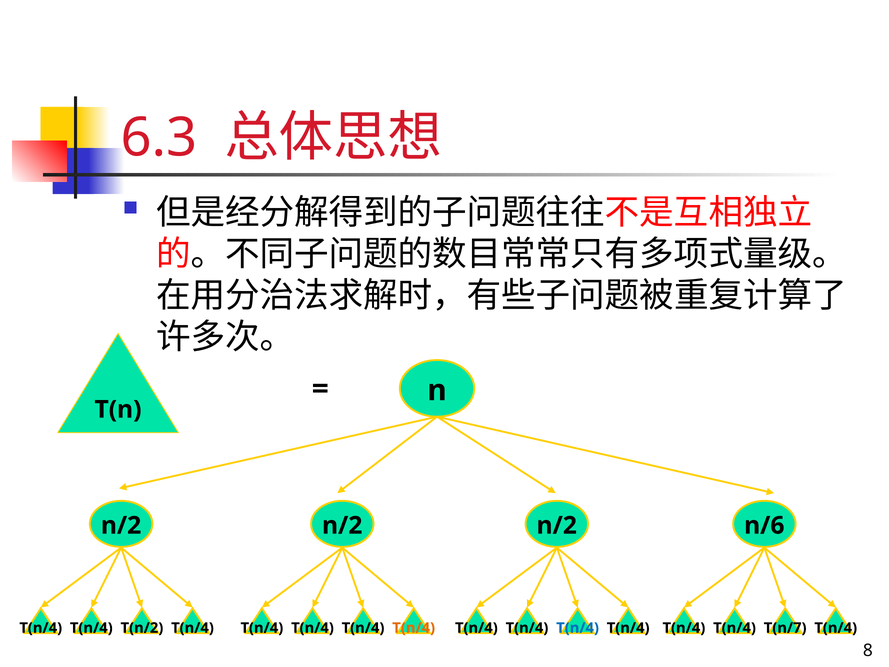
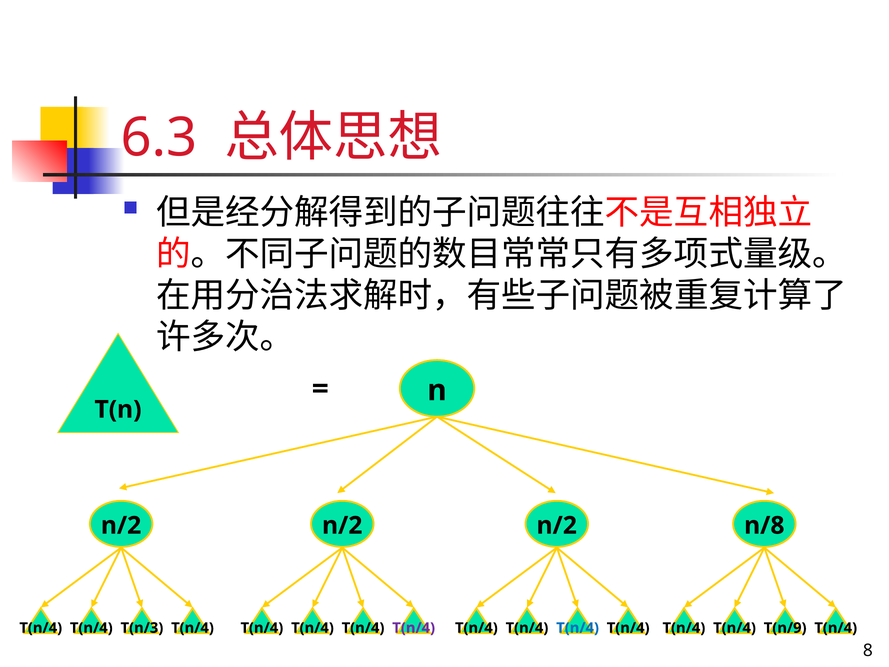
n/6: n/6 -> n/8
T(n/2: T(n/2 -> T(n/3
T(n/4 at (414, 628) colour: orange -> purple
T(n/7: T(n/7 -> T(n/9
